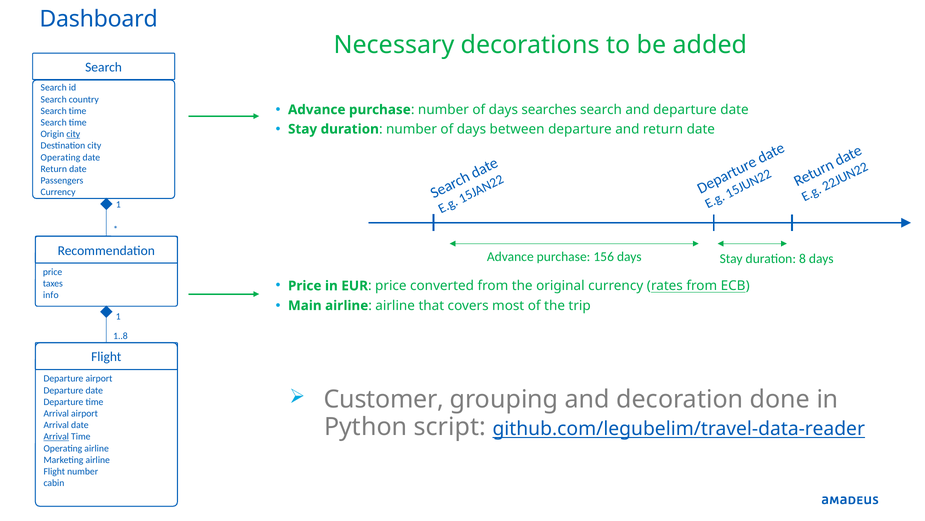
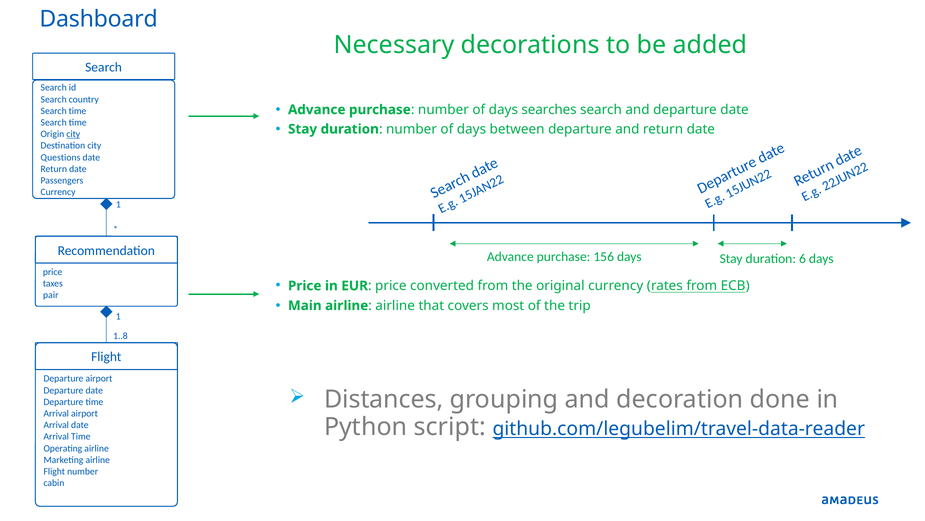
Operating at (60, 157): Operating -> Questions
8: 8 -> 6
info: info -> pair
Customer: Customer -> Distances
Arrival at (56, 436) underline: present -> none
